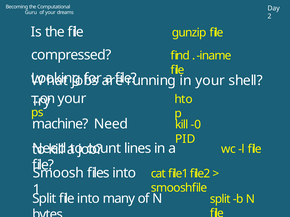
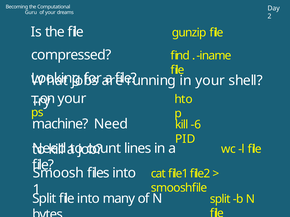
-0: -0 -> -6
